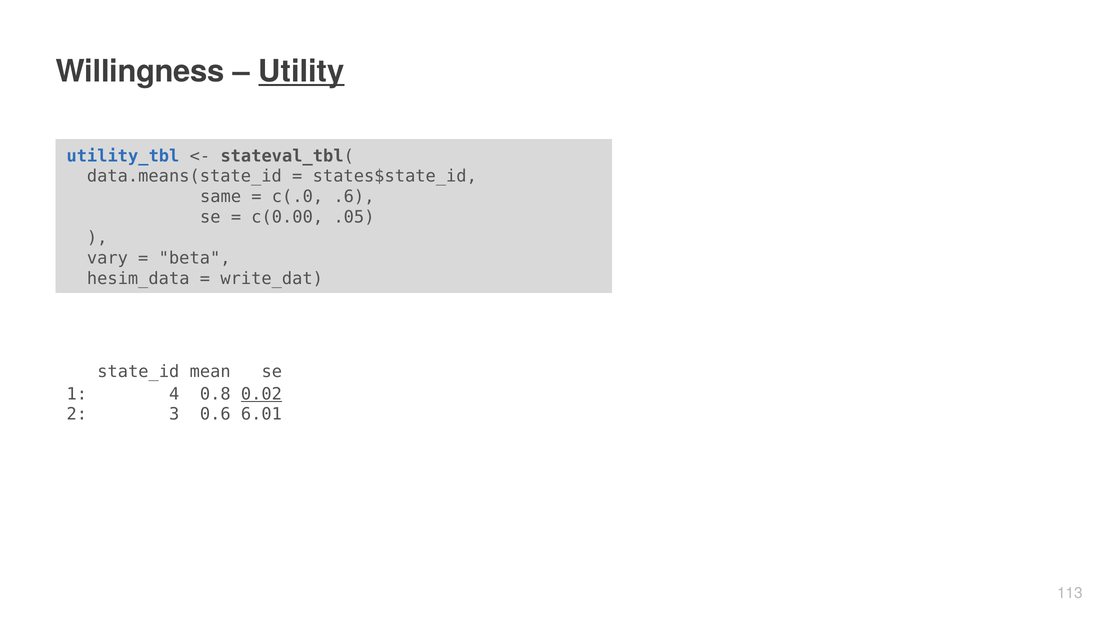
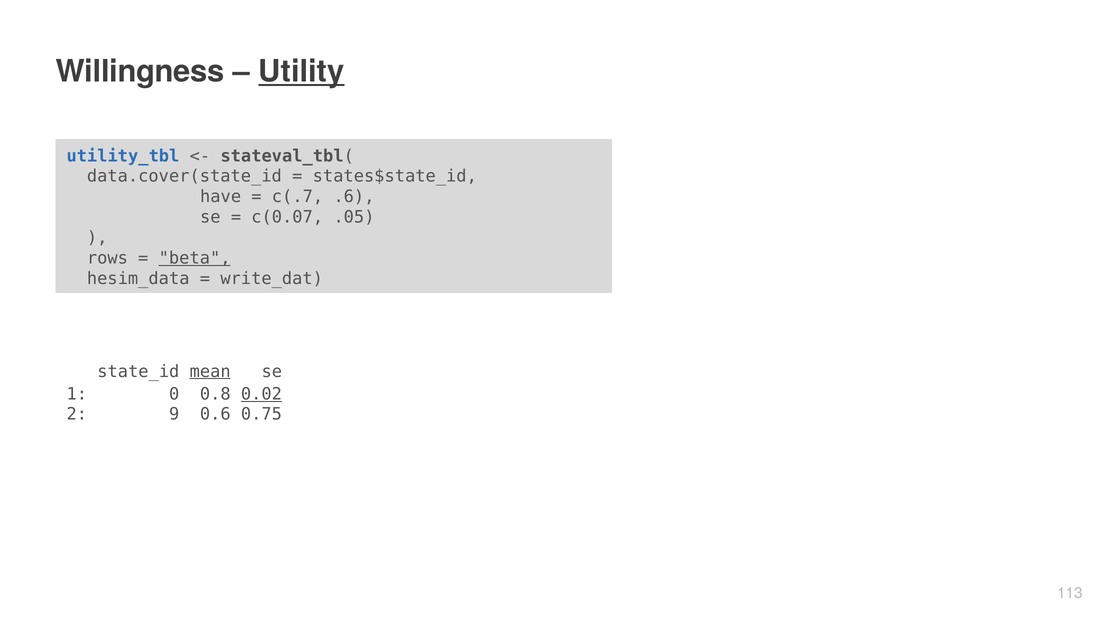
data.means(state_id: data.means(state_id -> data.cover(state_id
same: same -> have
c(.0: c(.0 -> c(.7
c(0.00: c(0.00 -> c(0.07
vary: vary -> rows
beta underline: none -> present
mean underline: none -> present
4: 4 -> 0
3: 3 -> 9
6.01: 6.01 -> 0.75
